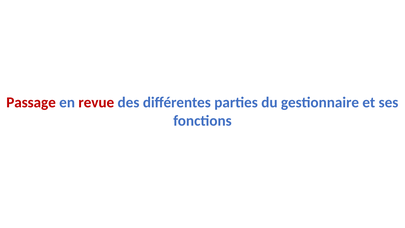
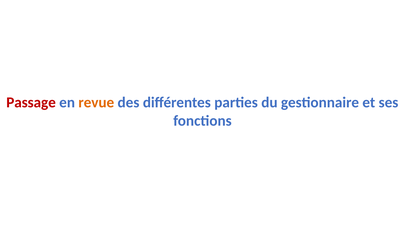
revue colour: red -> orange
